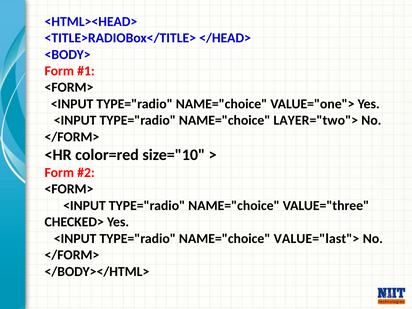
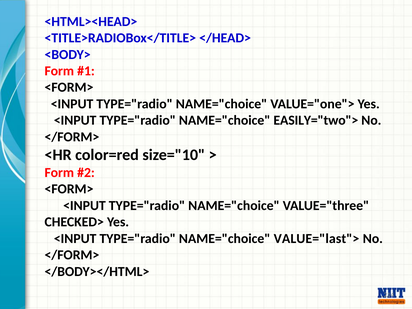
LAYER="two">: LAYER="two"> -> EASILY="two">
